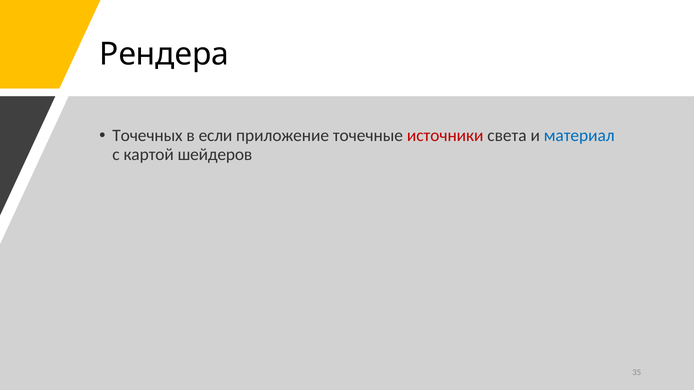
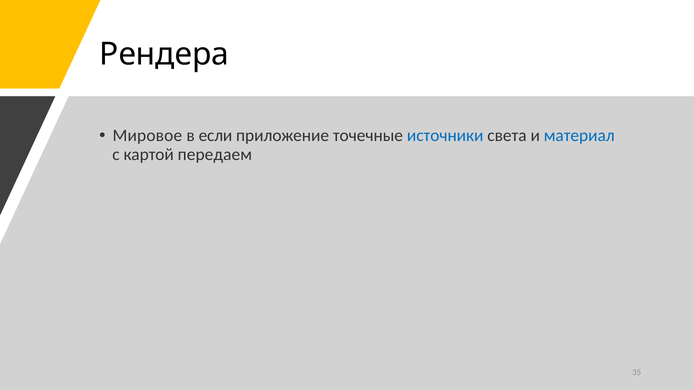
Точечных: Точечных -> Мировое
источники colour: red -> blue
шейдеров: шейдеров -> передаем
